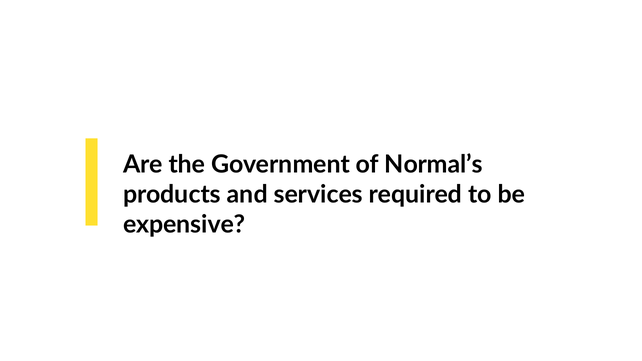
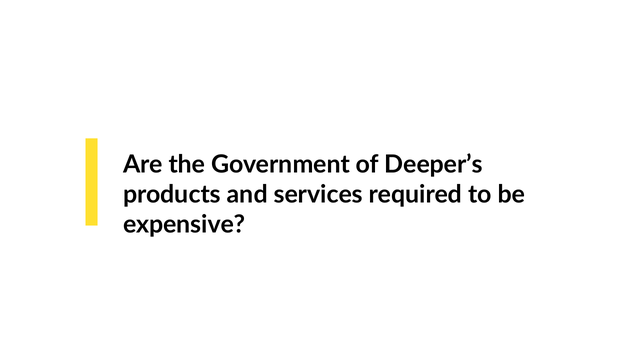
Normal’s: Normal’s -> Deeper’s
